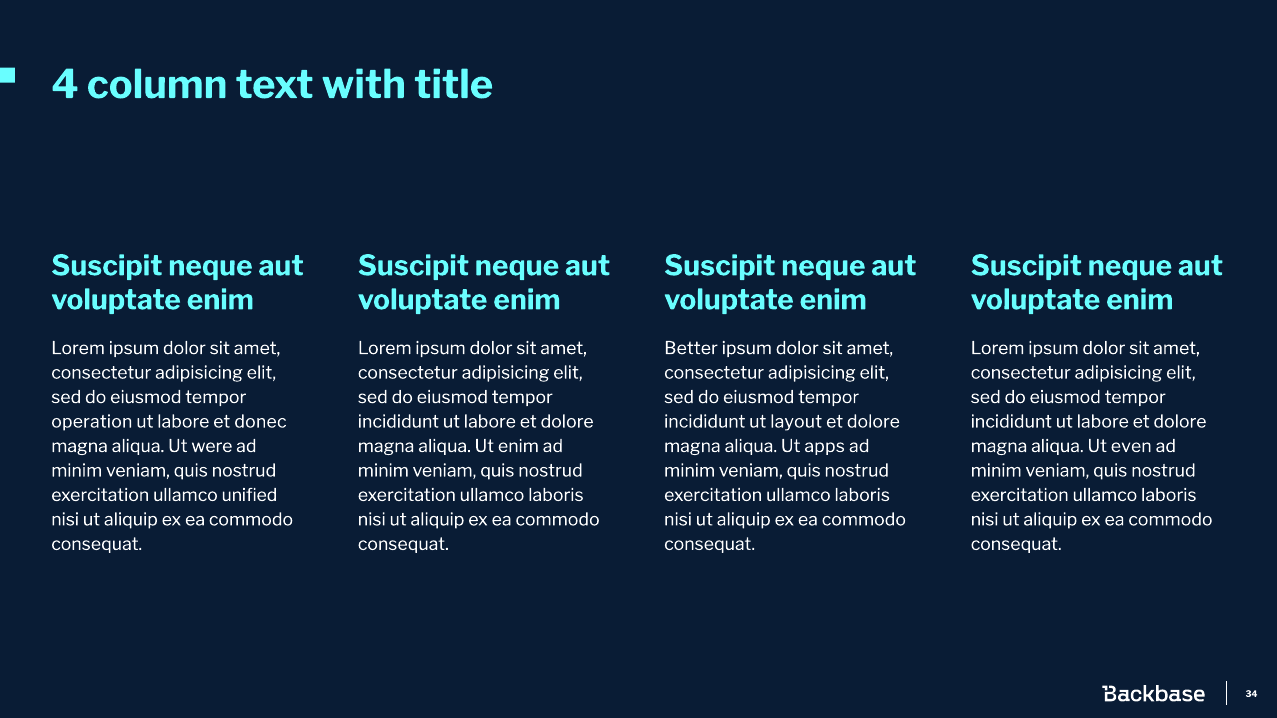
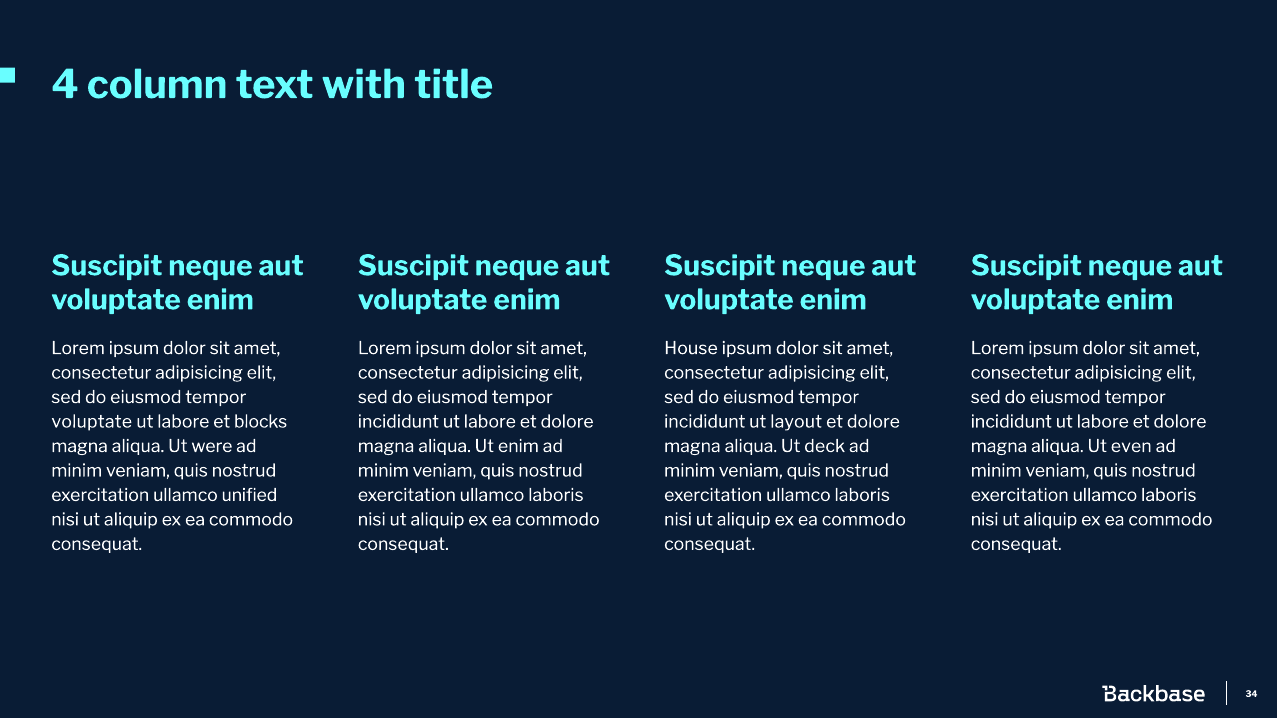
Better: Better -> House
operation at (92, 422): operation -> voluptate
donec: donec -> blocks
apps: apps -> deck
